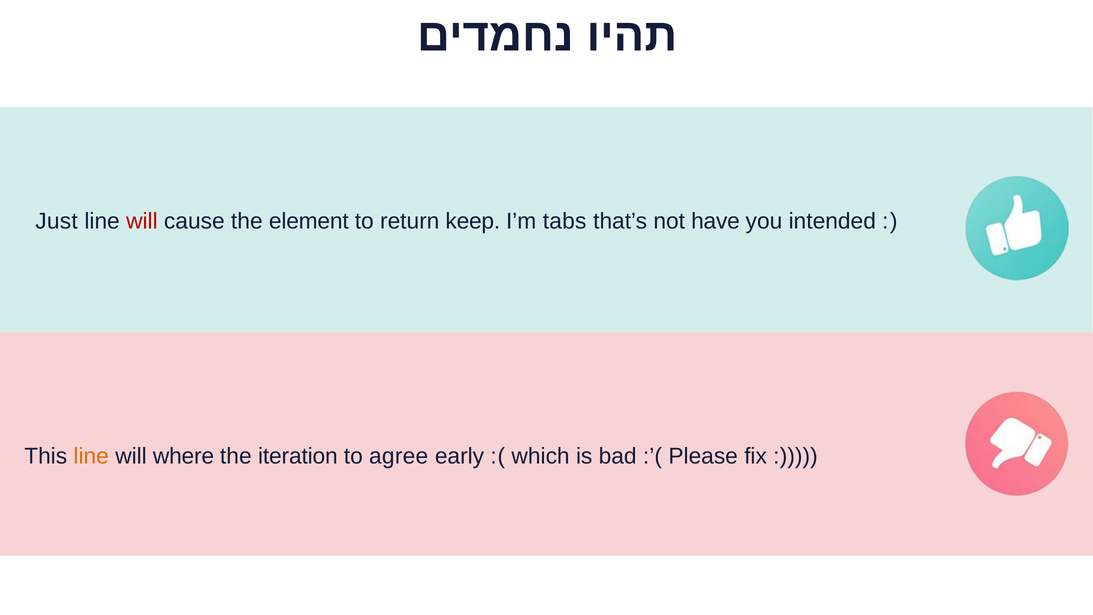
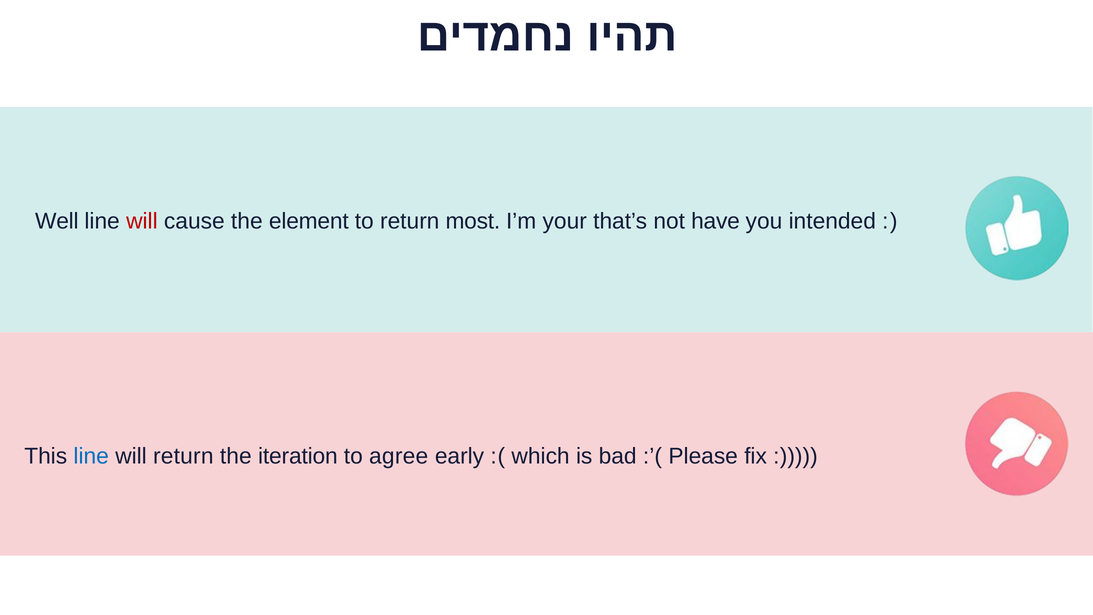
Just: Just -> Well
keep: keep -> most
tabs: tabs -> your
line at (91, 456) colour: orange -> blue
will where: where -> return
